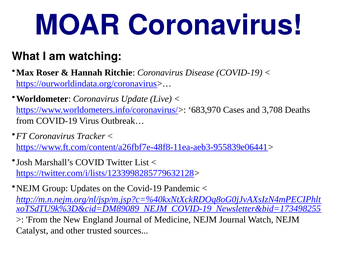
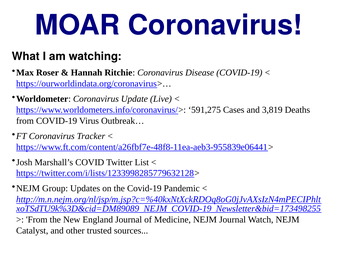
683,970: 683,970 -> 591,275
3,708: 3,708 -> 3,819
